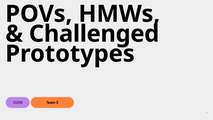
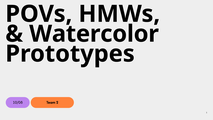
Challenged: Challenged -> Watercolor
